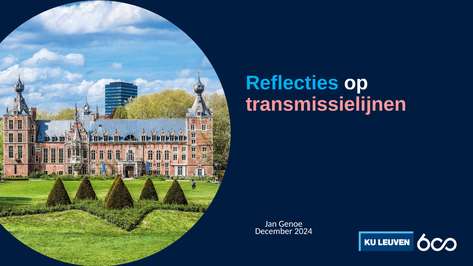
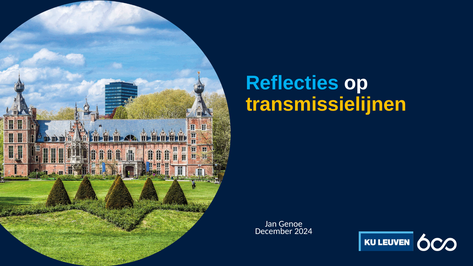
transmissielijnen colour: pink -> yellow
